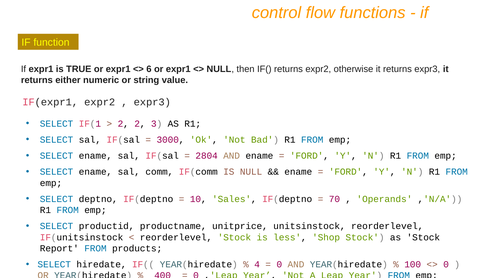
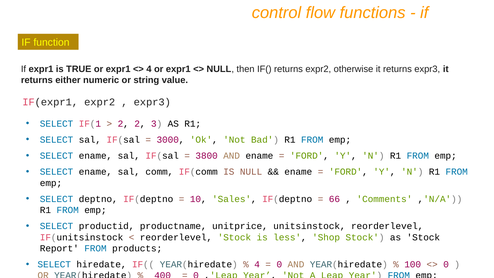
6 at (149, 69): 6 -> 4
2804: 2804 -> 3800
70: 70 -> 66
Operands: Operands -> Comments
